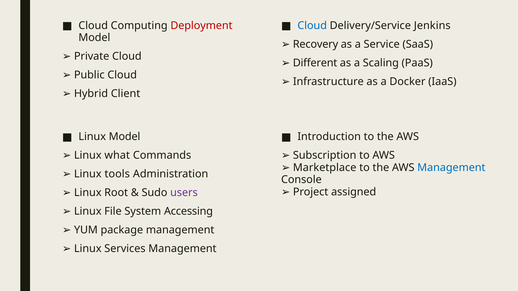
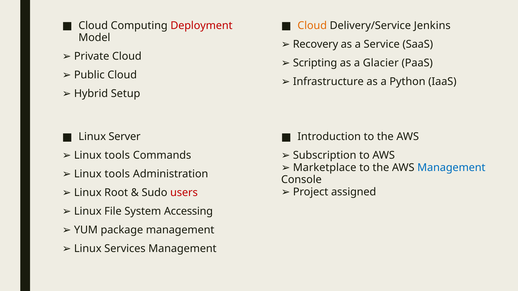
Cloud at (312, 26) colour: blue -> orange
Different: Different -> Scripting
Scaling: Scaling -> Glacier
Docker: Docker -> Python
Client: Client -> Setup
Linux Model: Model -> Server
what at (117, 156): what -> tools
users colour: purple -> red
